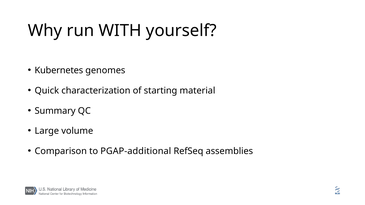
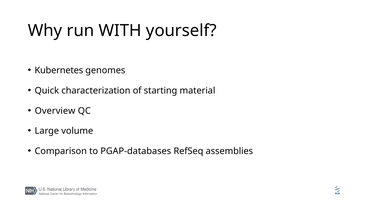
Summary: Summary -> Overview
PGAP-additional: PGAP-additional -> PGAP-databases
